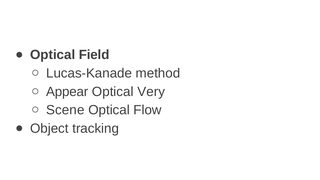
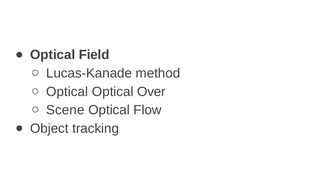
Appear at (67, 92): Appear -> Optical
Very: Very -> Over
